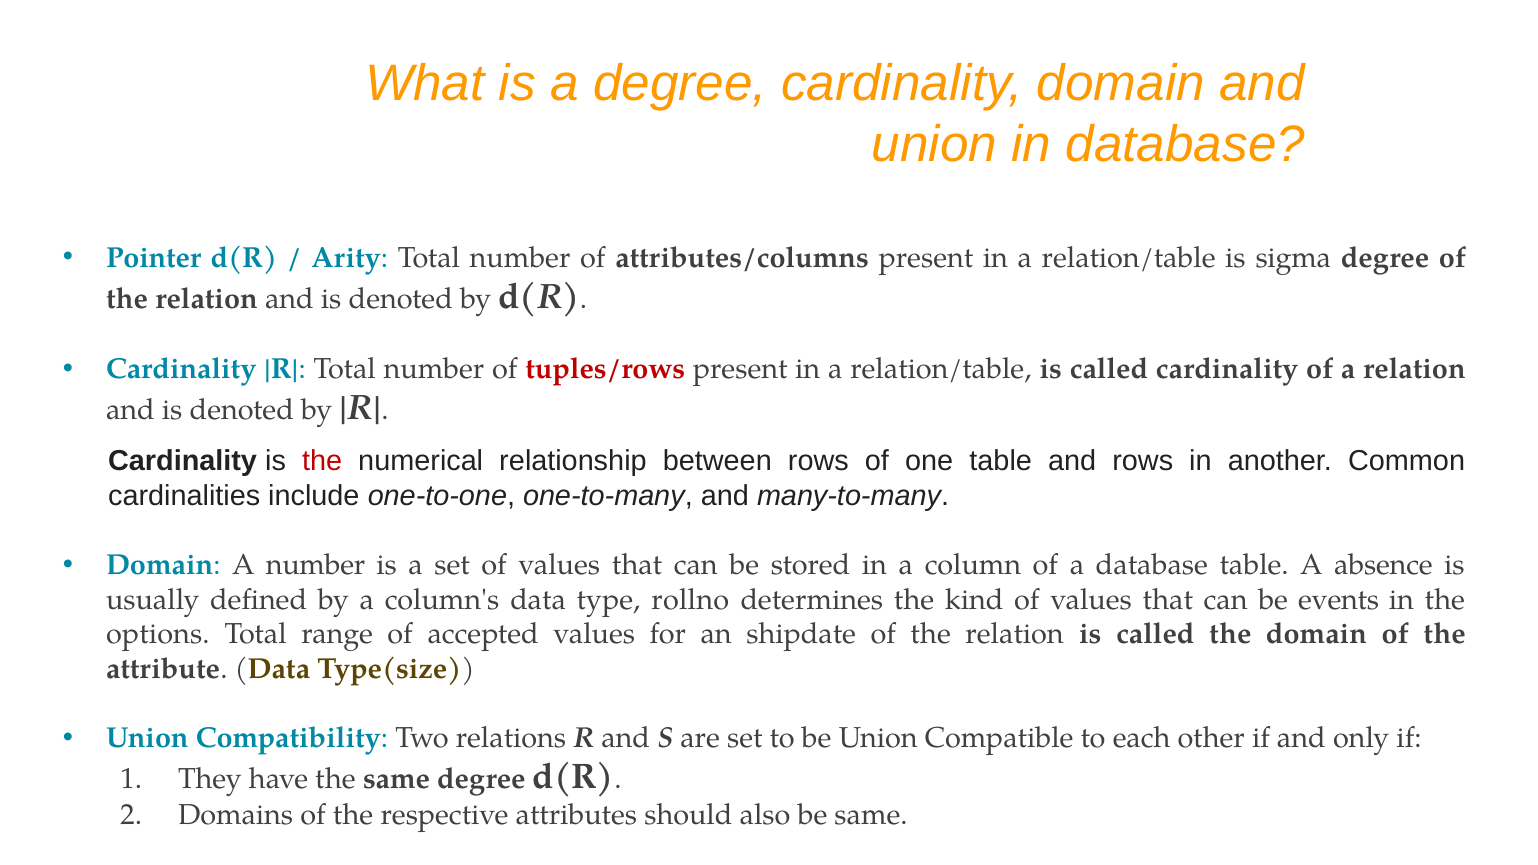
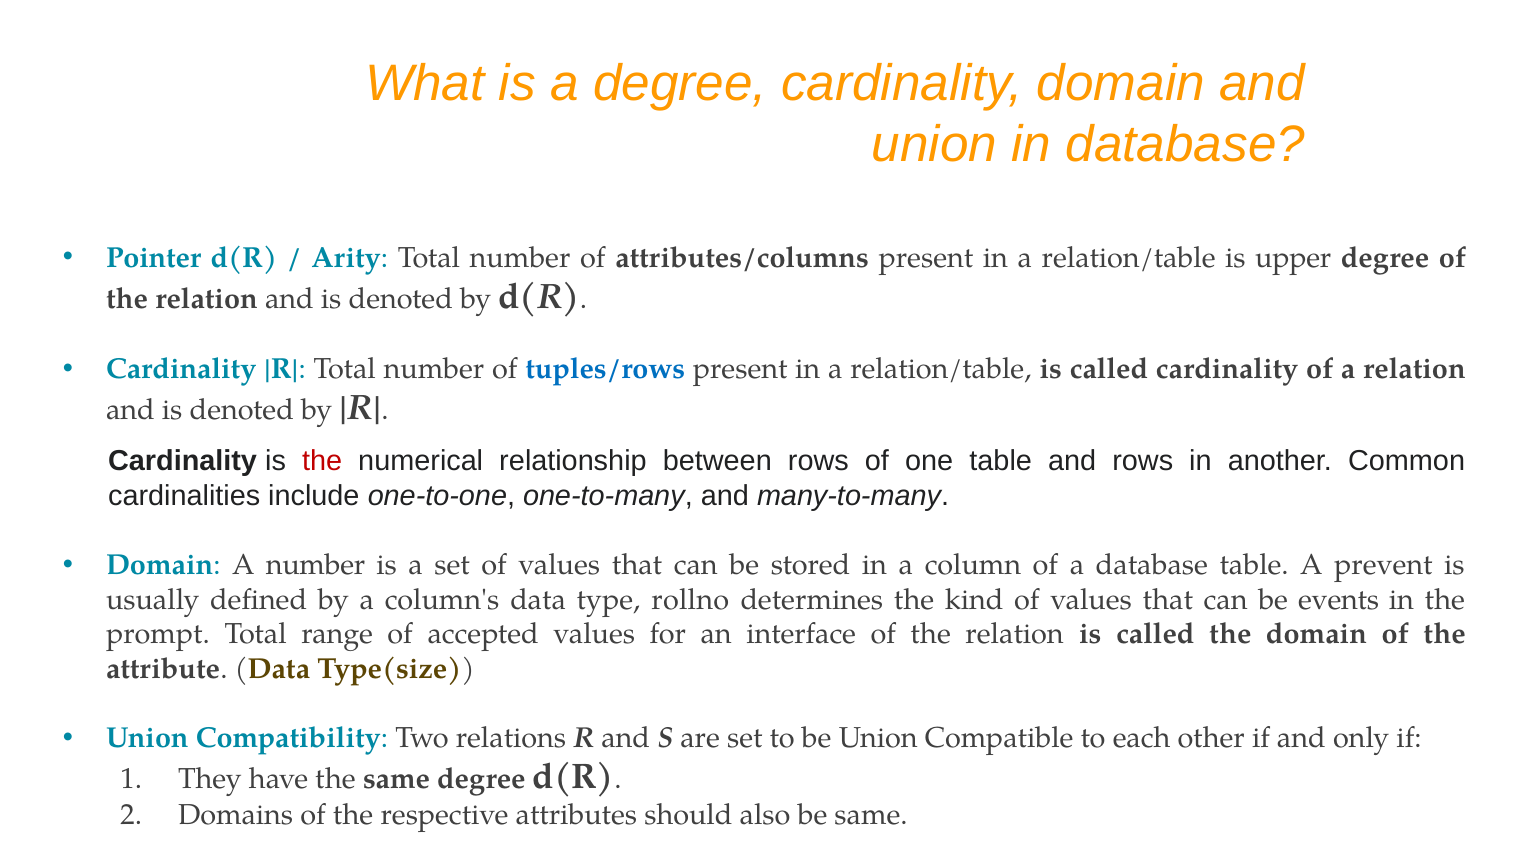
sigma: sigma -> upper
tuples/rows colour: red -> blue
absence: absence -> prevent
options: options -> prompt
shipdate: shipdate -> interface
